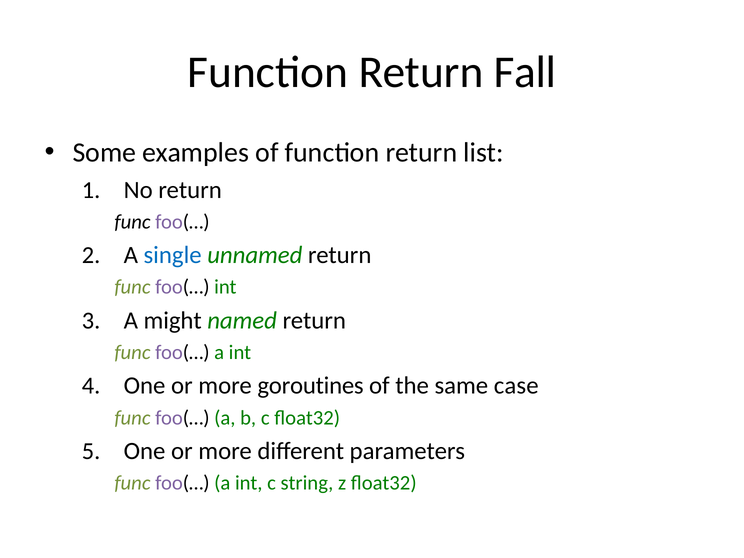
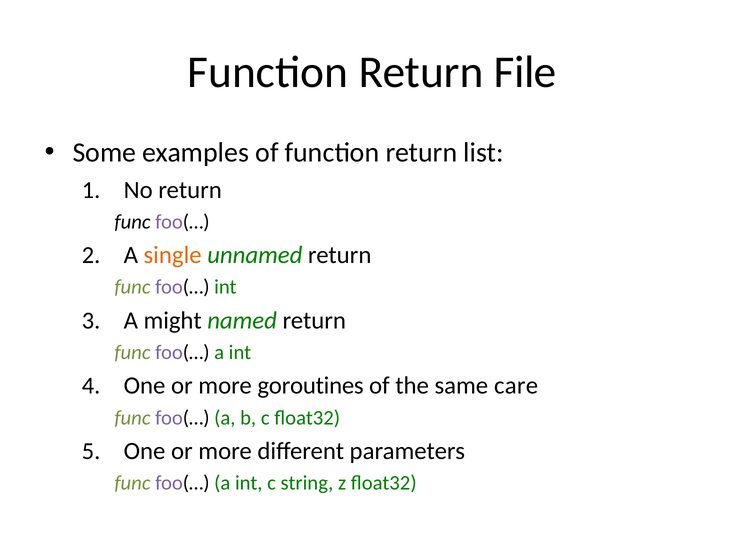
Fall: Fall -> File
single colour: blue -> orange
case: case -> care
